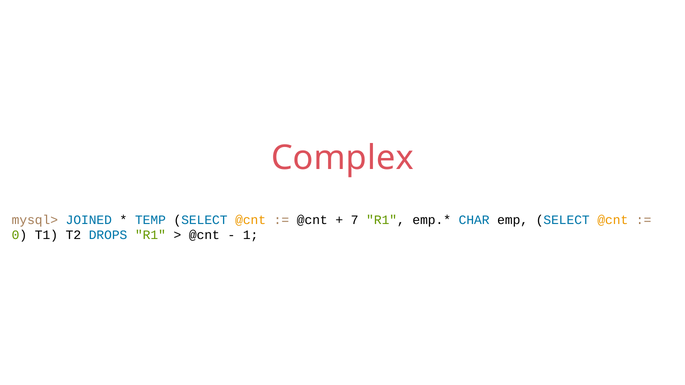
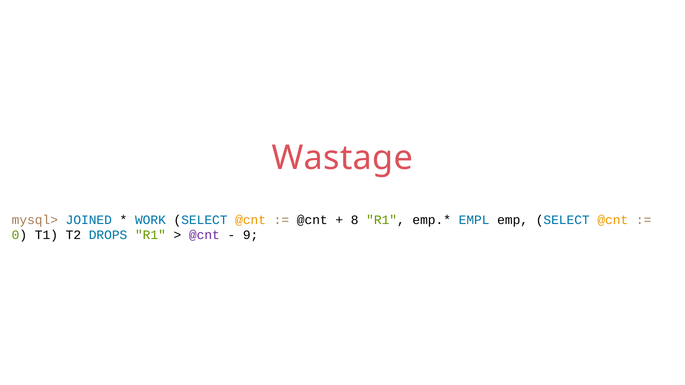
Complex: Complex -> Wastage
TEMP: TEMP -> WORK
7: 7 -> 8
CHAR: CHAR -> EMPL
@cnt at (204, 235) colour: black -> purple
1: 1 -> 9
